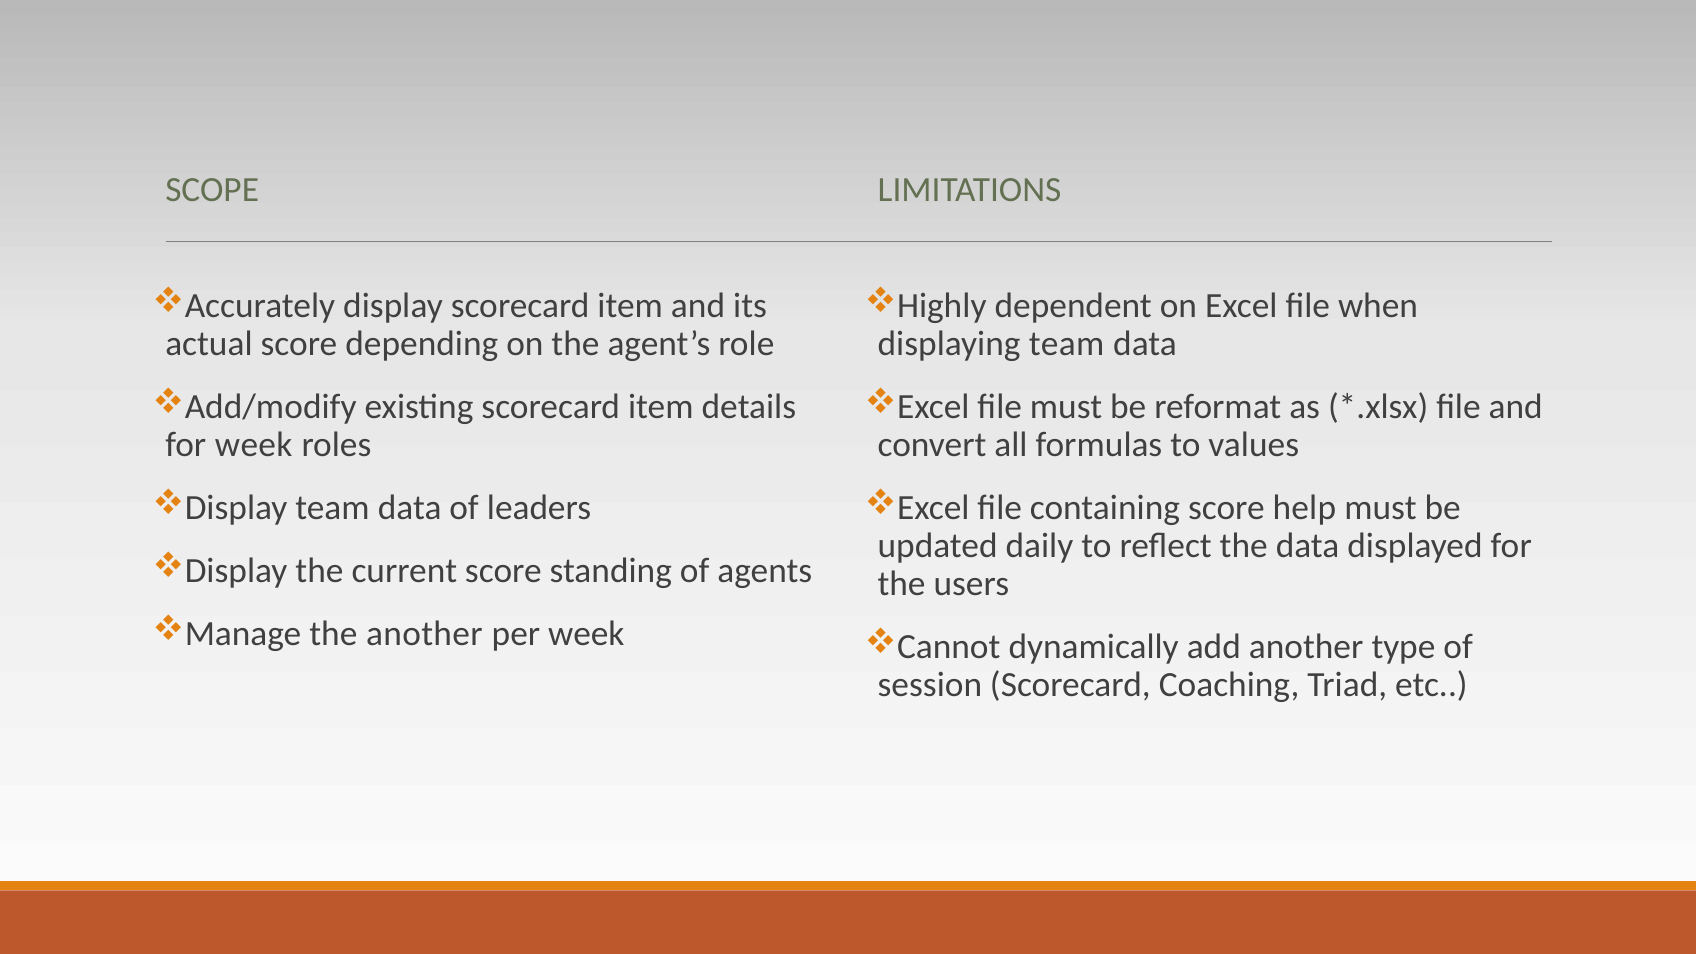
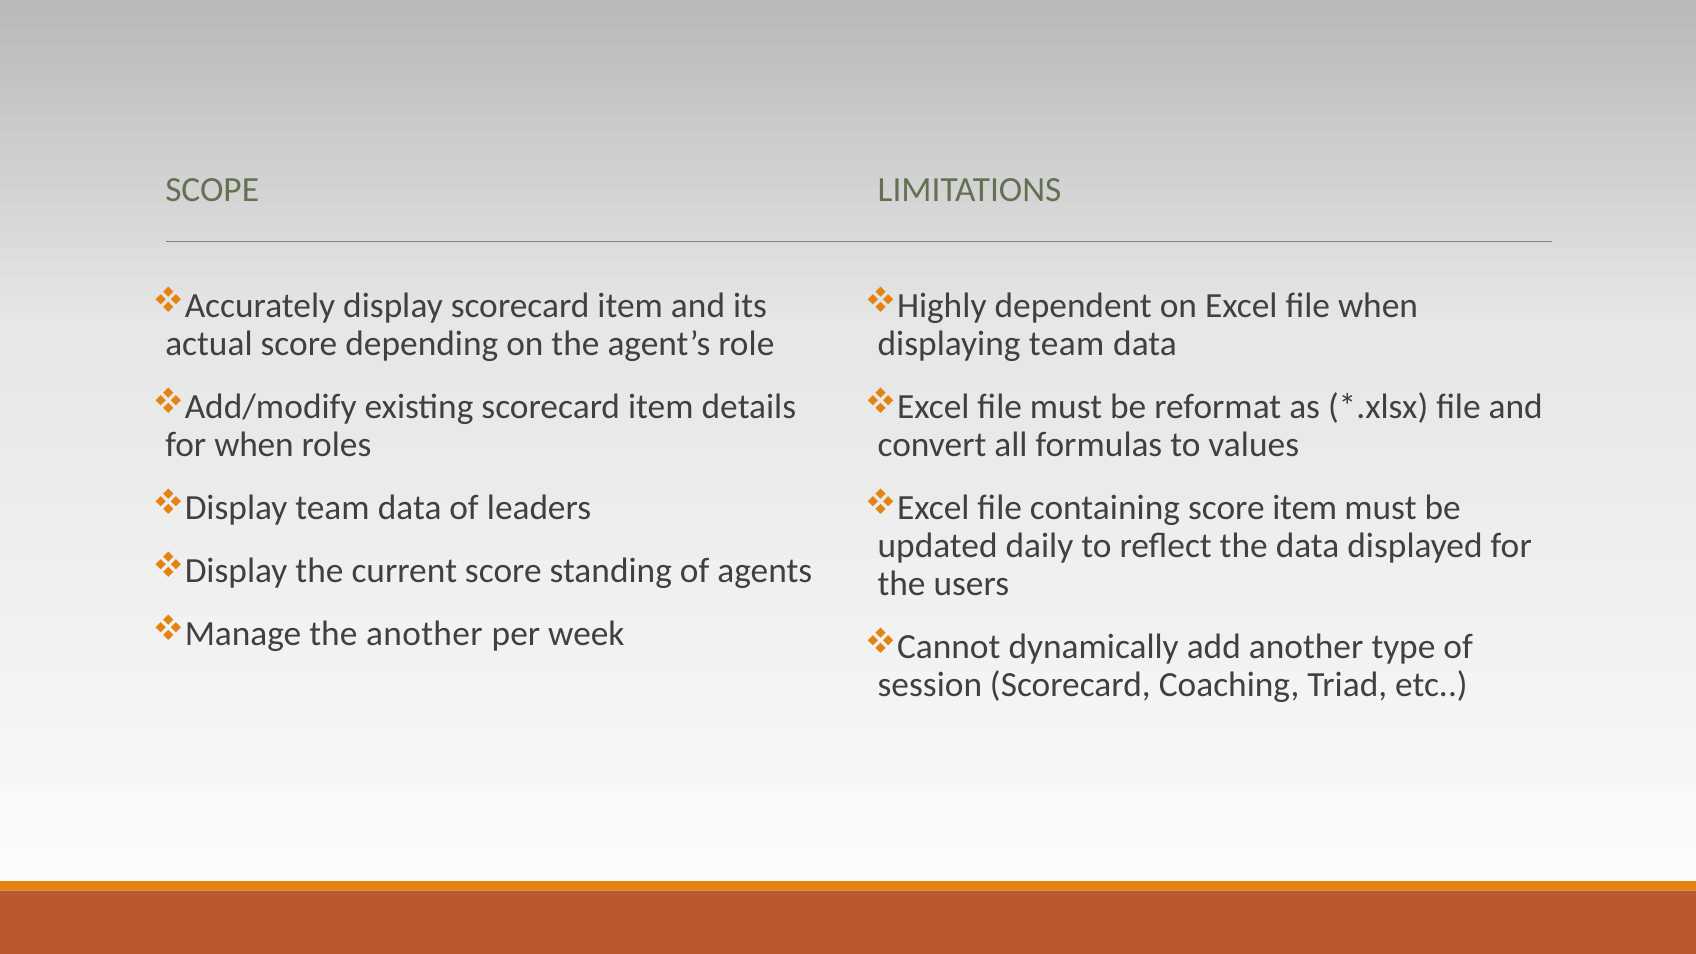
for week: week -> when
score help: help -> item
